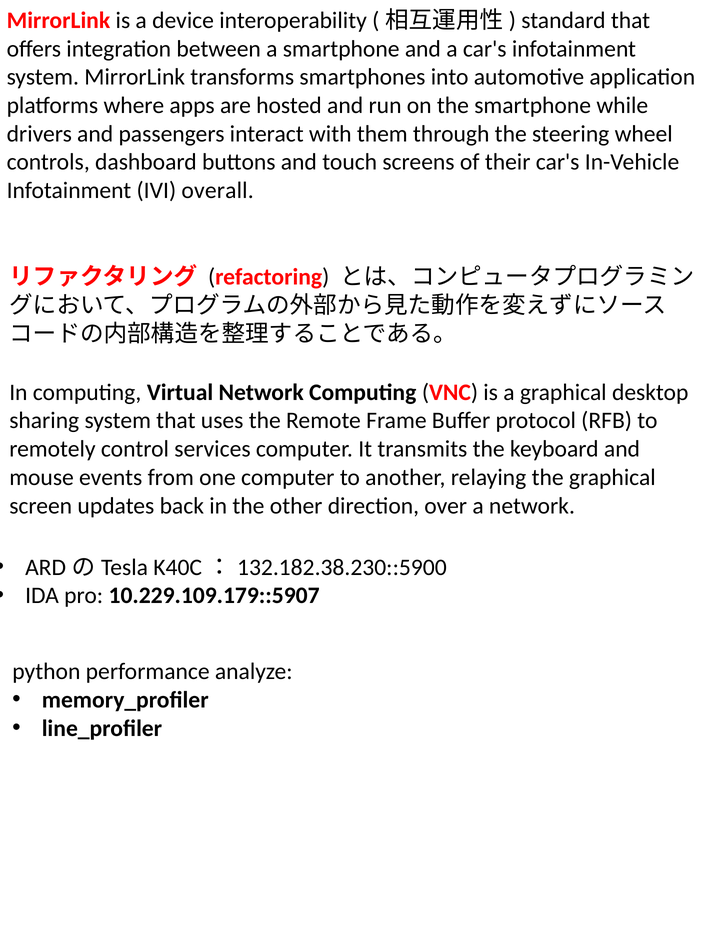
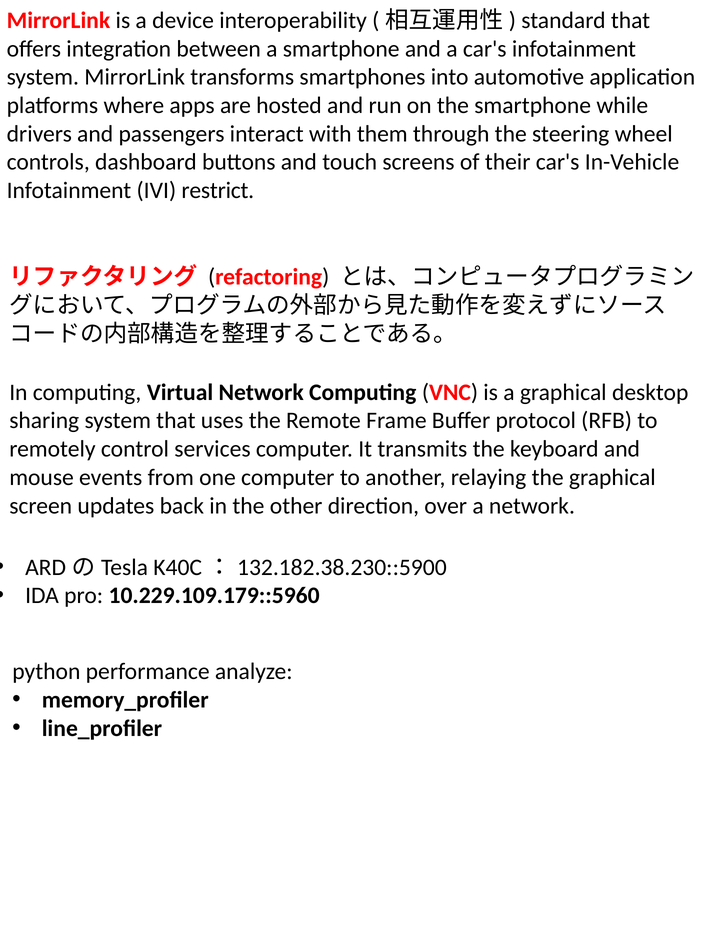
overall: overall -> restrict
10.229.109.179::5907: 10.229.109.179::5907 -> 10.229.109.179::5960
